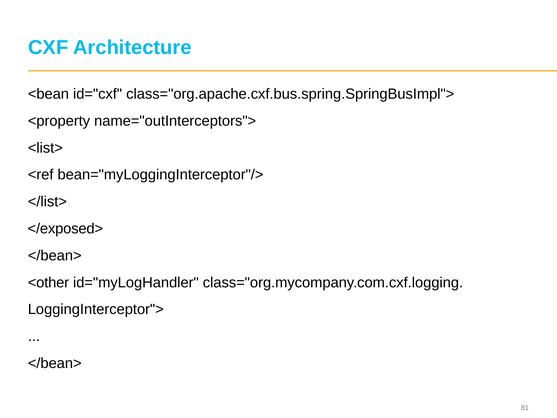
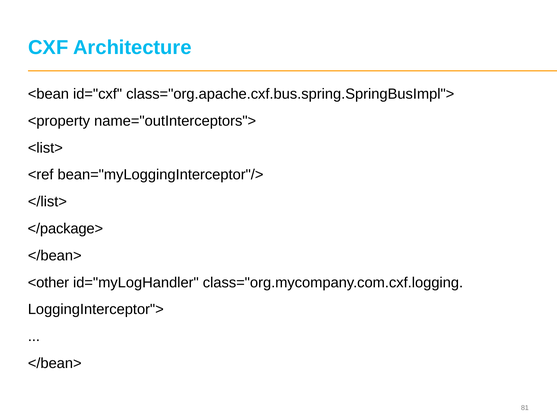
</exposed>: </exposed> -> </package>
